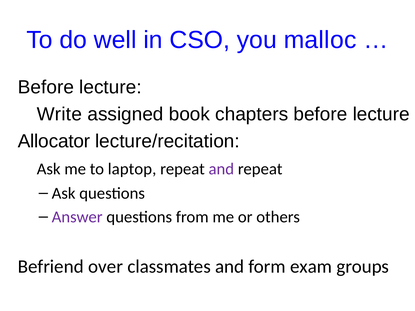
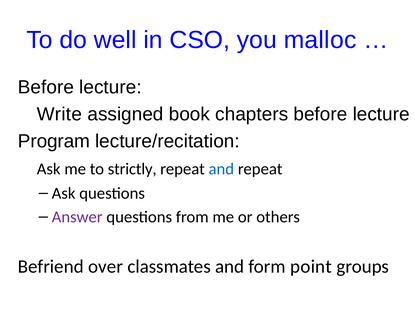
Allocator: Allocator -> Program
laptop: laptop -> strictly
and at (221, 169) colour: purple -> blue
exam: exam -> point
